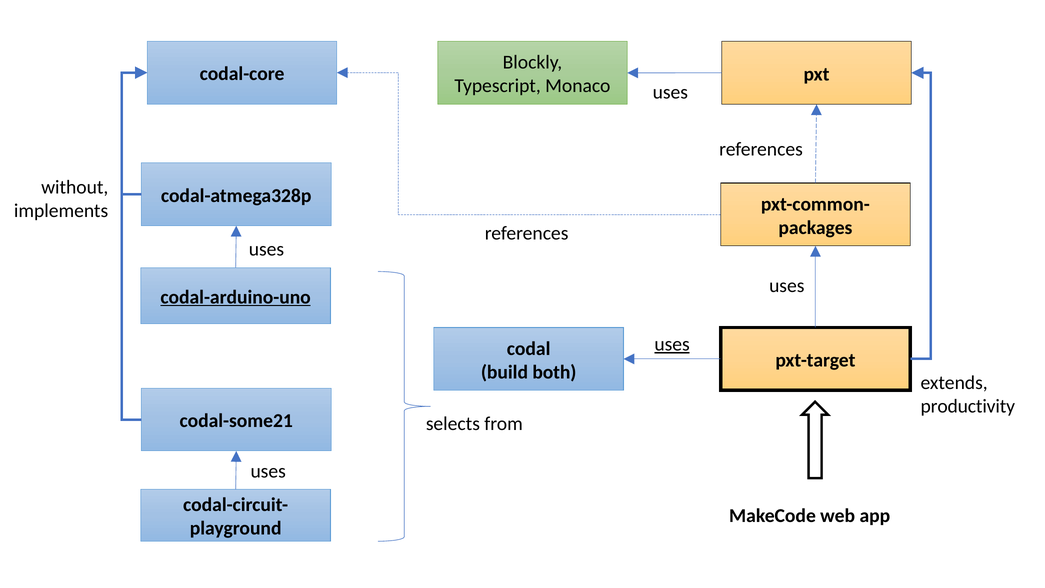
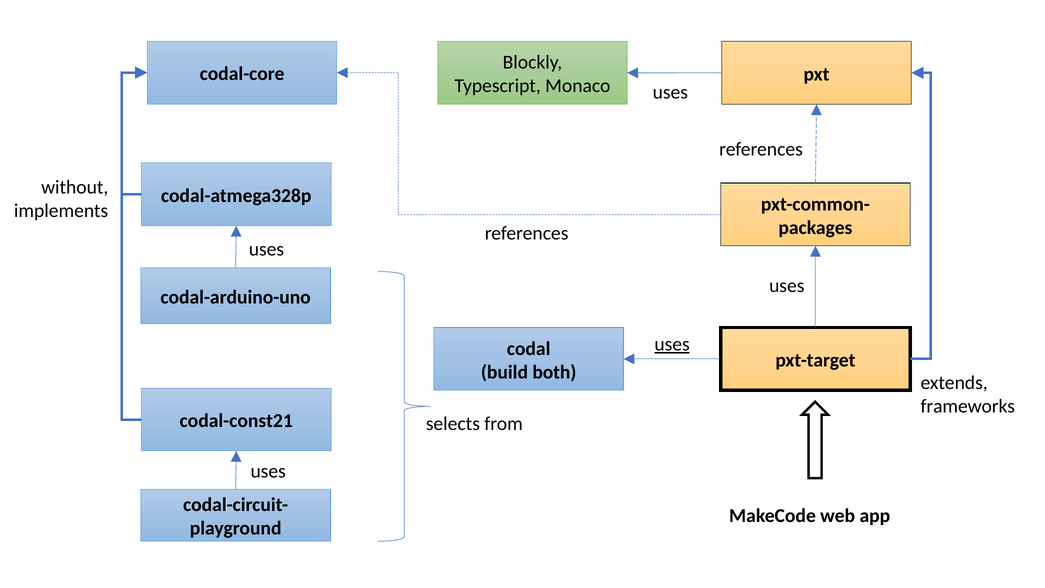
codal-arduino-uno underline: present -> none
productivity: productivity -> frameworks
codal-some21: codal-some21 -> codal-const21
